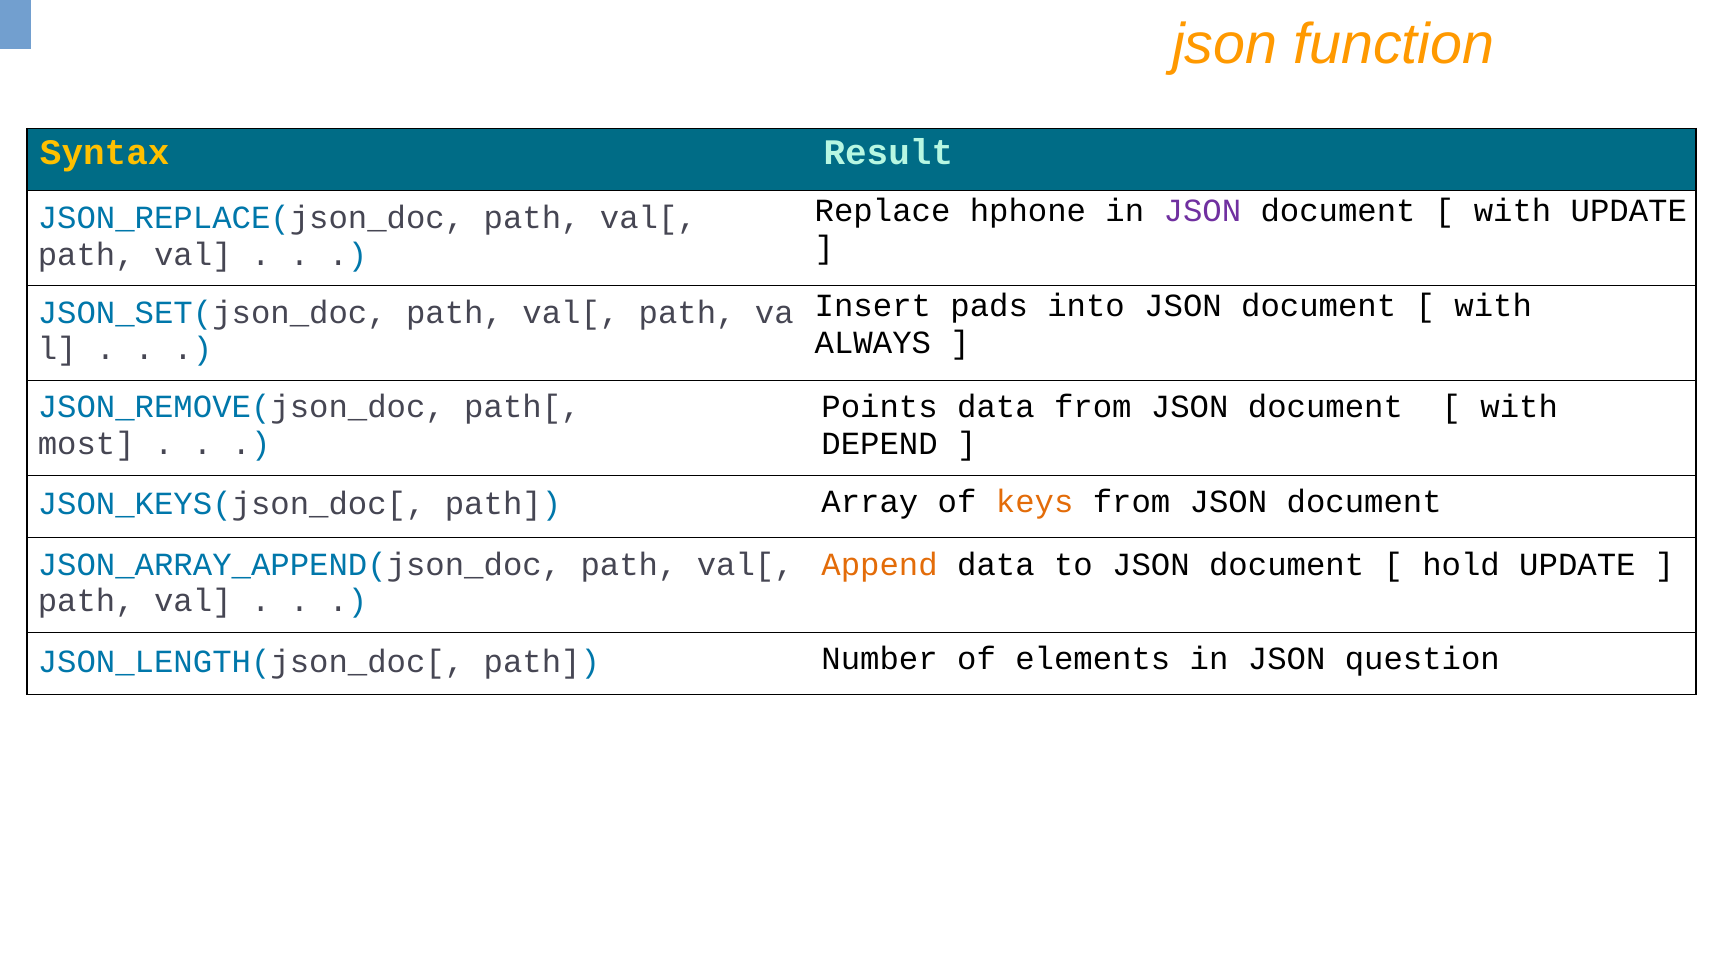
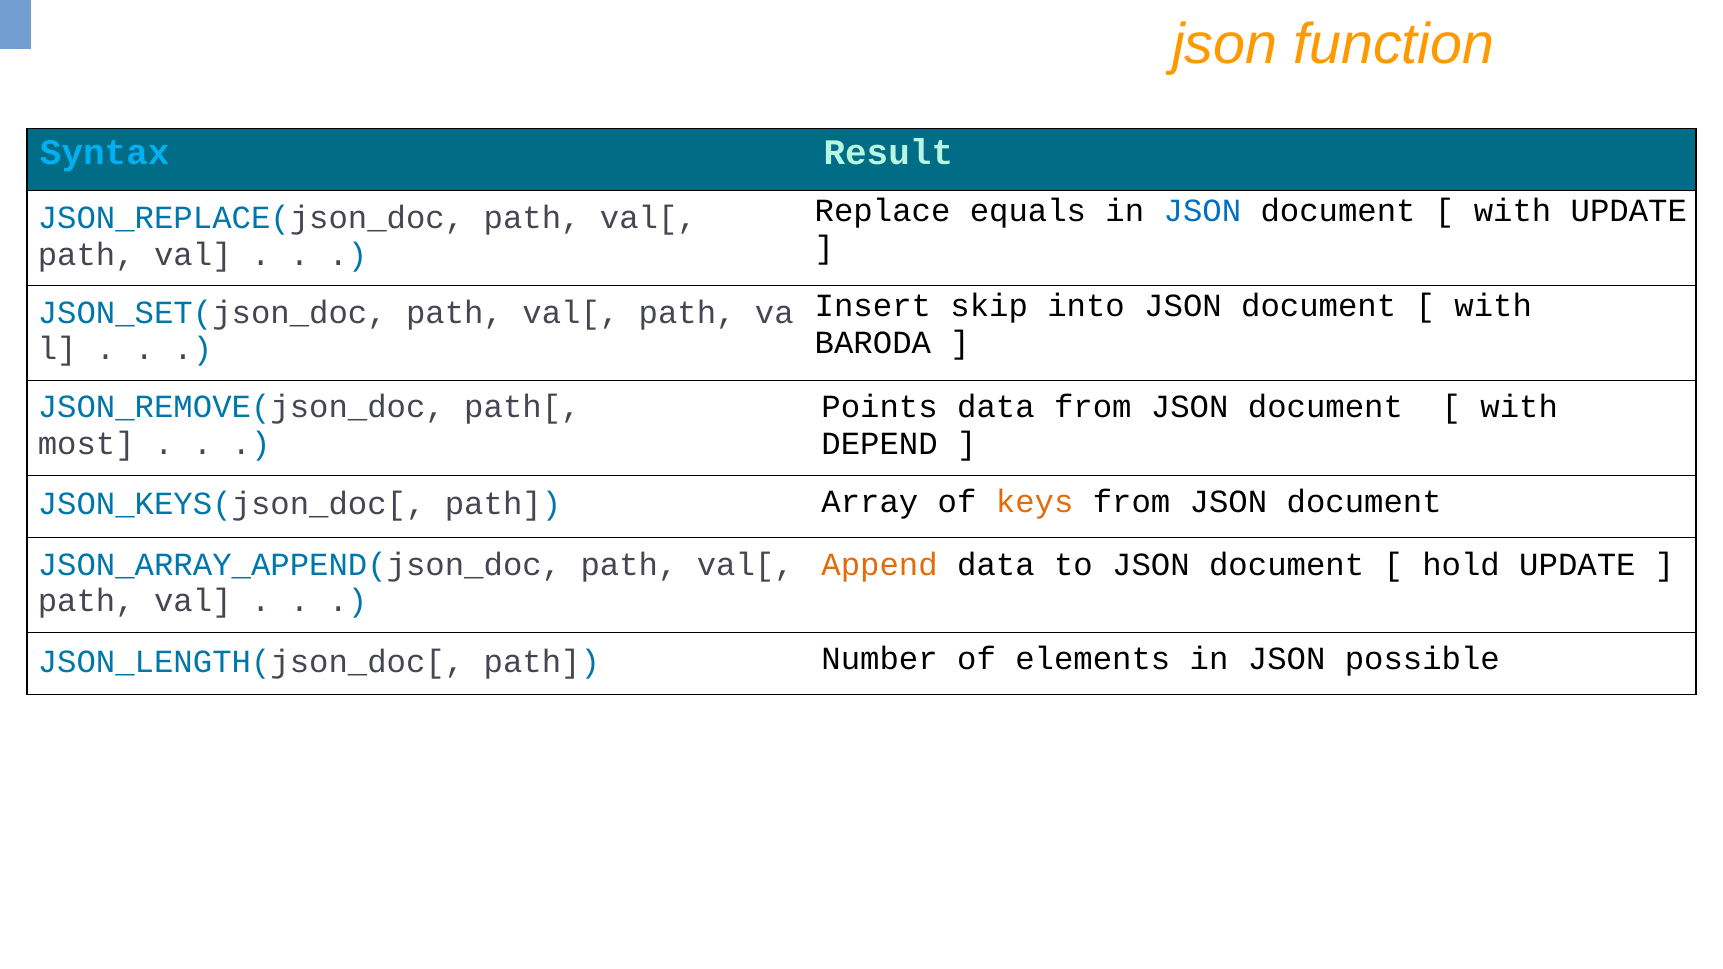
Syntax colour: yellow -> light blue
hphone: hphone -> equals
JSON at (1202, 211) colour: purple -> blue
pads: pads -> skip
ALWAYS: ALWAYS -> BARODA
question: question -> possible
